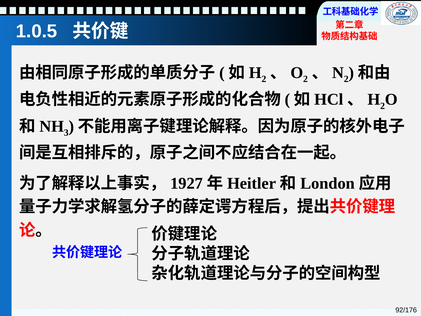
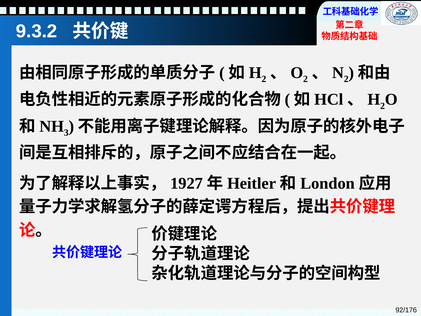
1.0.5: 1.0.5 -> 9.3.2
